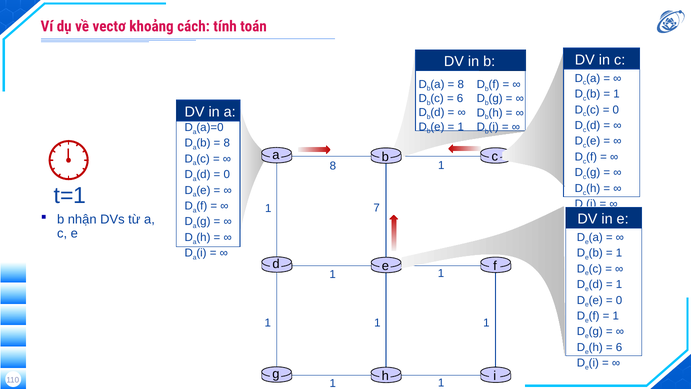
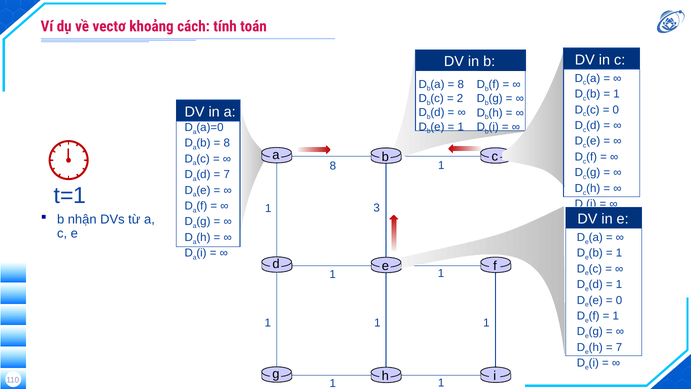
6 at (460, 98): 6 -> 2
0 at (227, 174): 0 -> 7
7: 7 -> 3
6 at (619, 347): 6 -> 7
